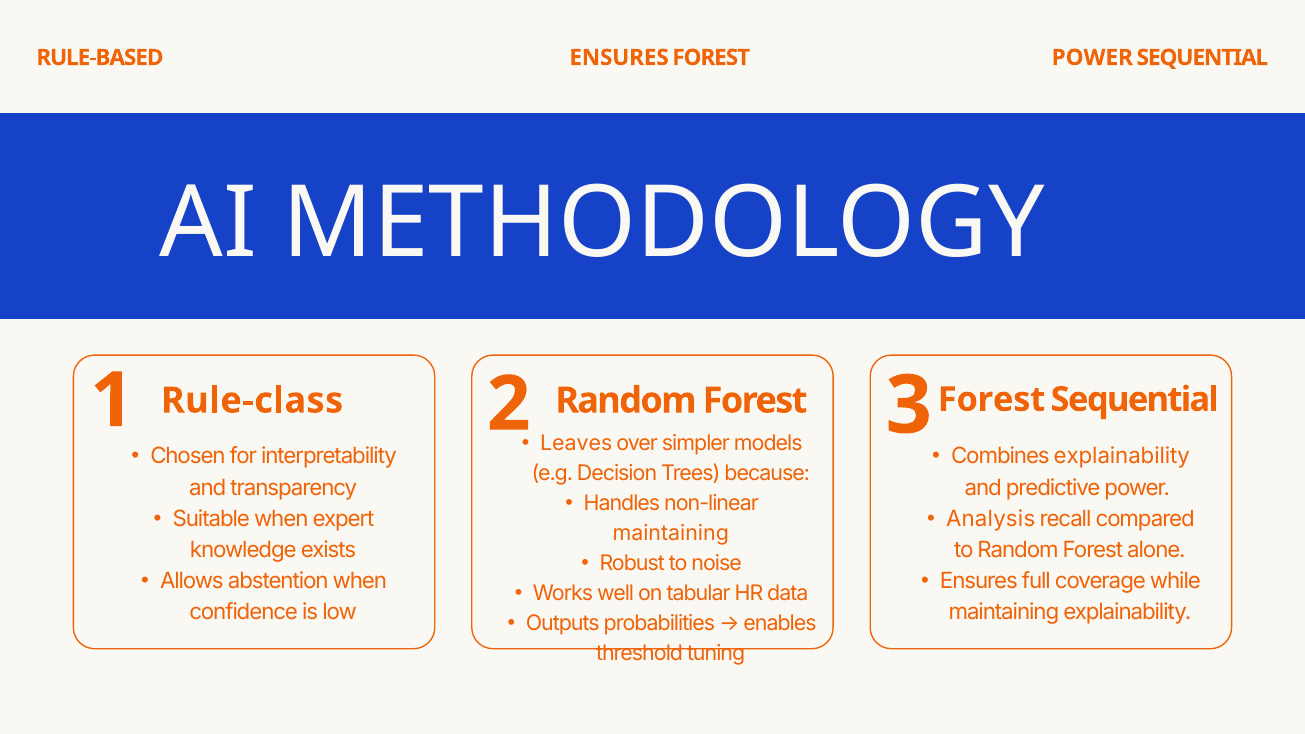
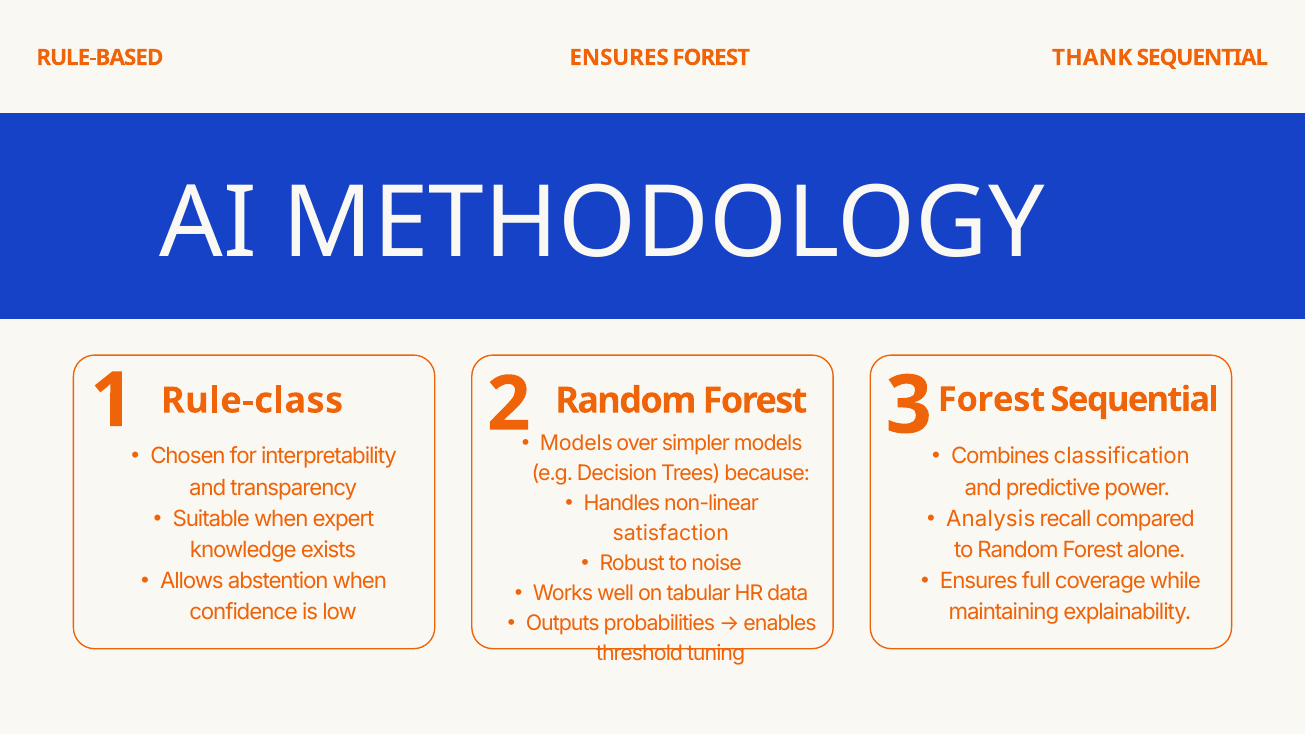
FOREST POWER: POWER -> THANK
Leaves at (576, 444): Leaves -> Models
Combines explainability: explainability -> classification
maintaining at (671, 534): maintaining -> satisfaction
